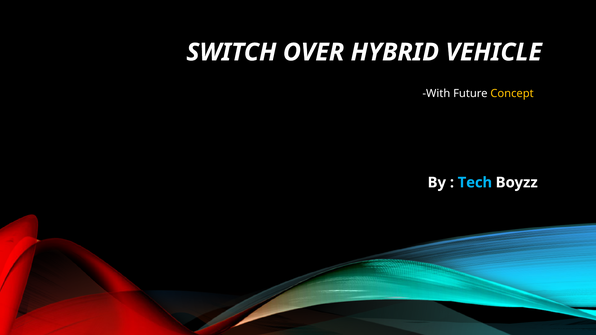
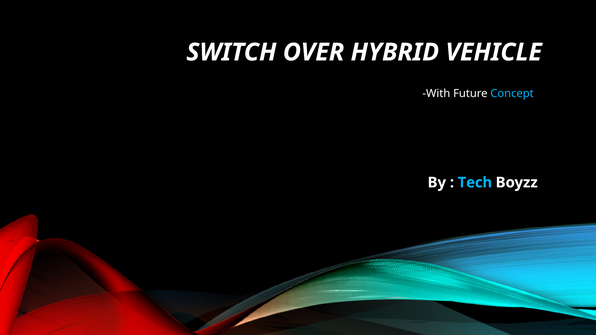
Concept colour: yellow -> light blue
